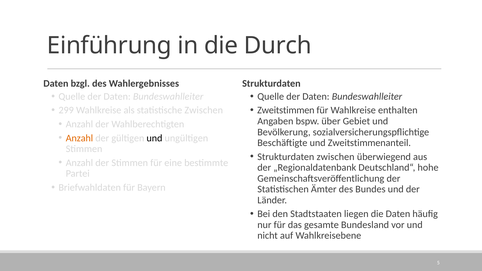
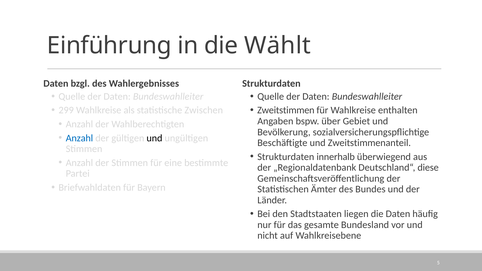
Durch: Durch -> Wählt
Anzahl at (79, 138) colour: orange -> blue
Strukturdaten zwischen: zwischen -> innerhalb
hohe: hohe -> diese
